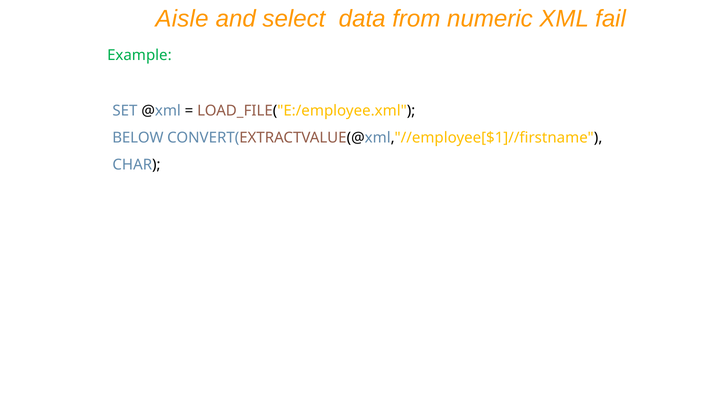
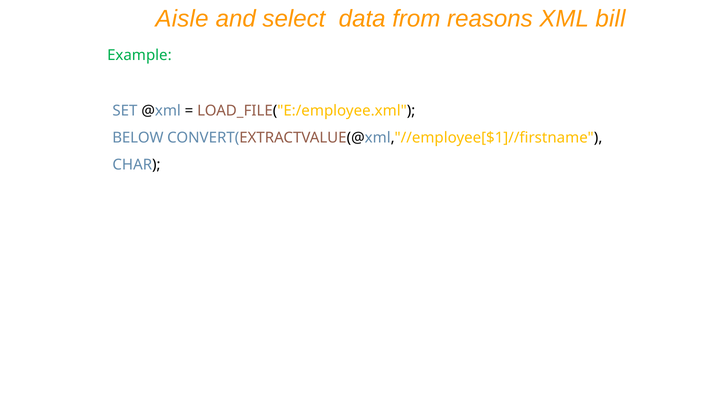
numeric: numeric -> reasons
fail: fail -> bill
